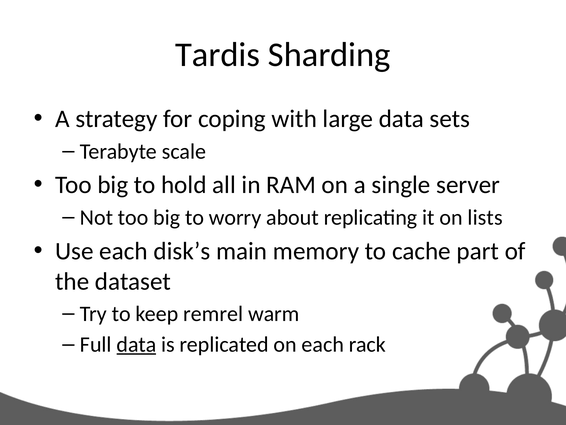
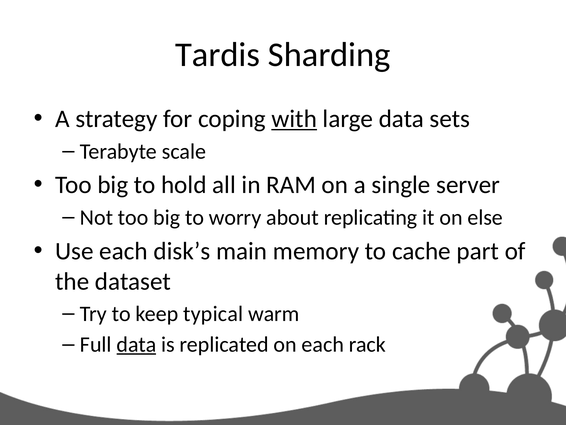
with underline: none -> present
lists: lists -> else
remrel: remrel -> typical
